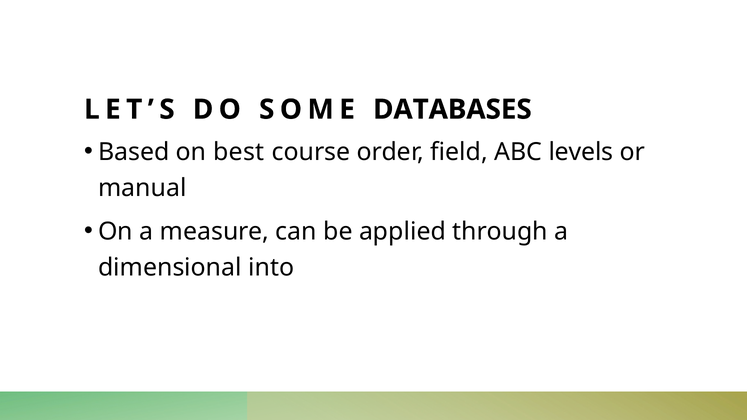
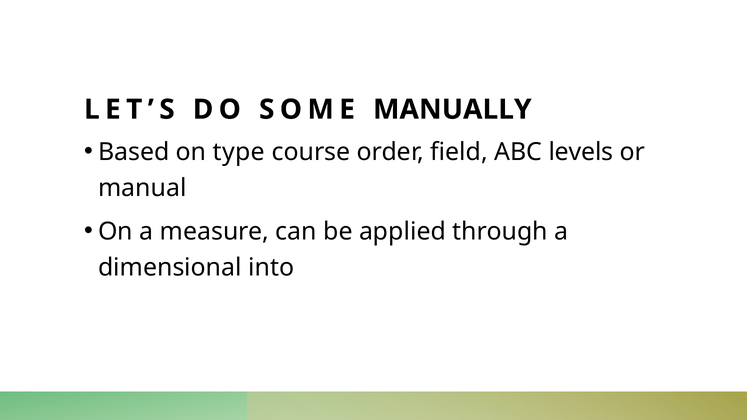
DATABASES: DATABASES -> MANUALLY
best: best -> type
